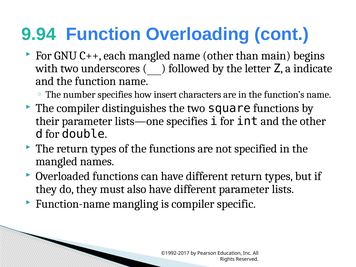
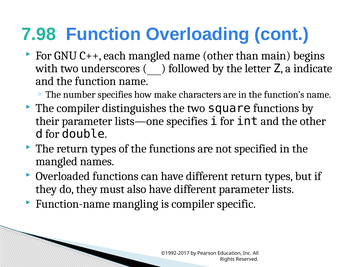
9.94: 9.94 -> 7.98
insert: insert -> make
